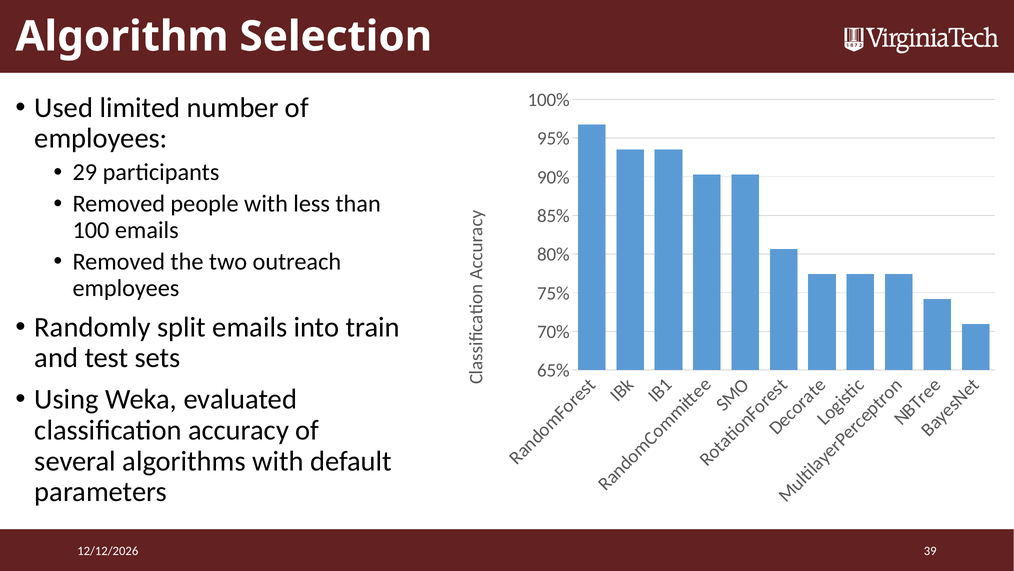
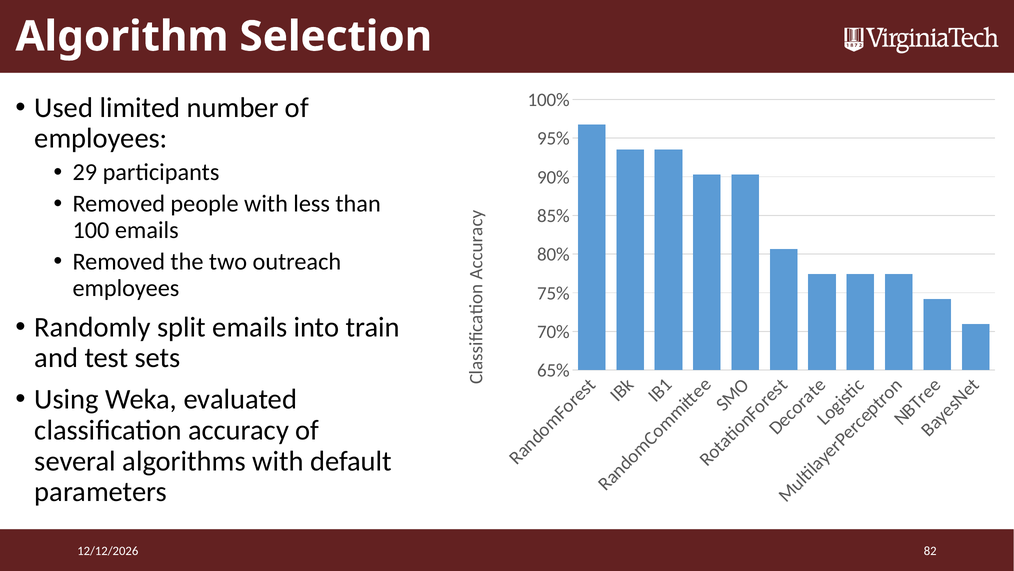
39: 39 -> 82
